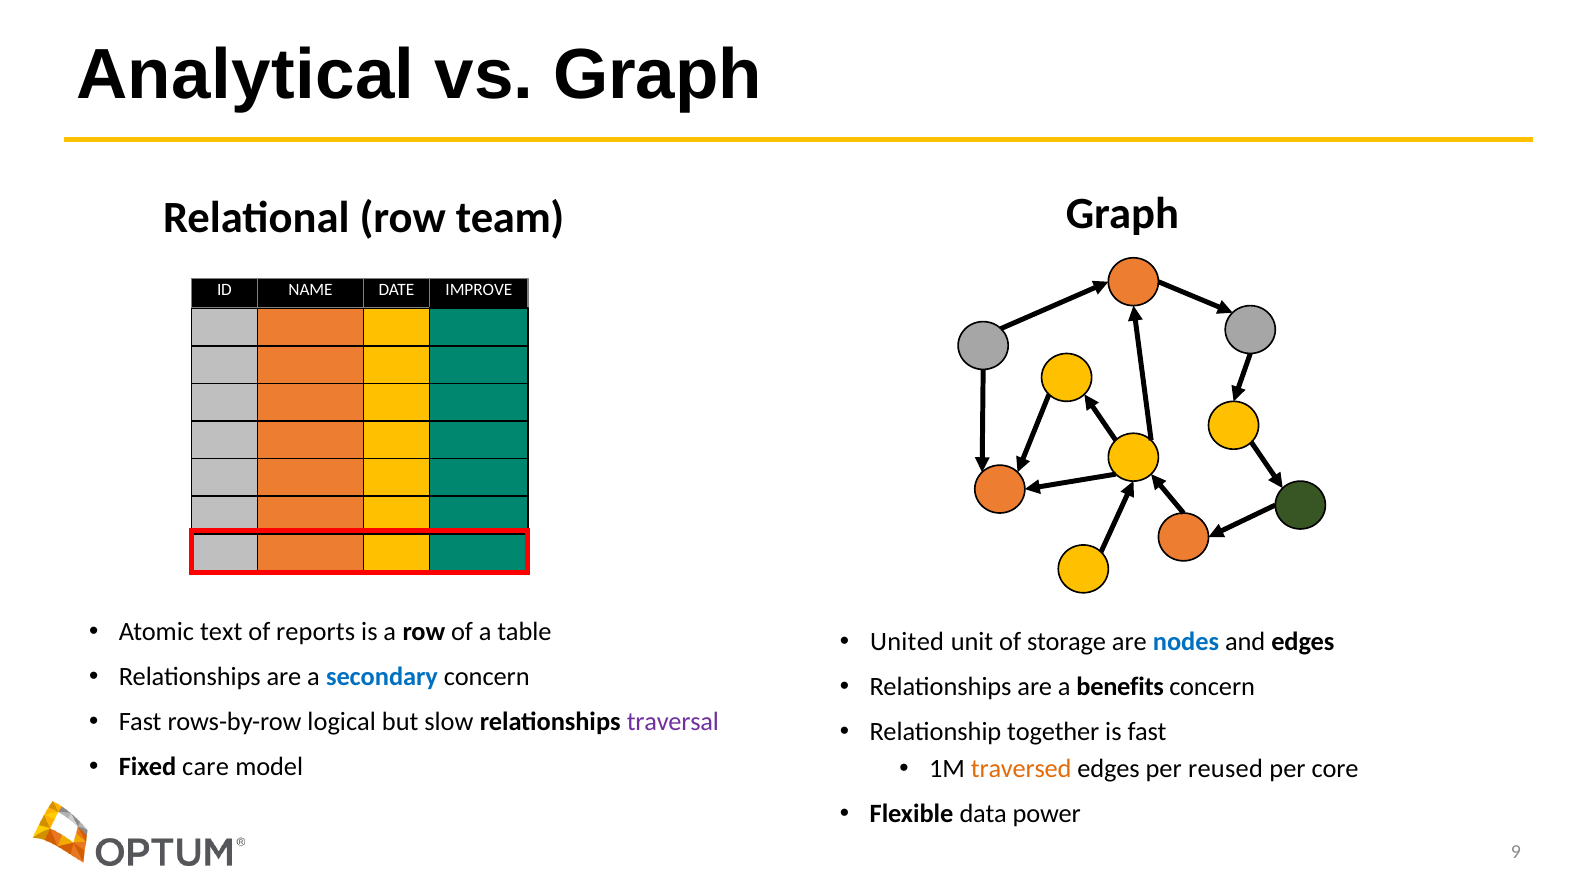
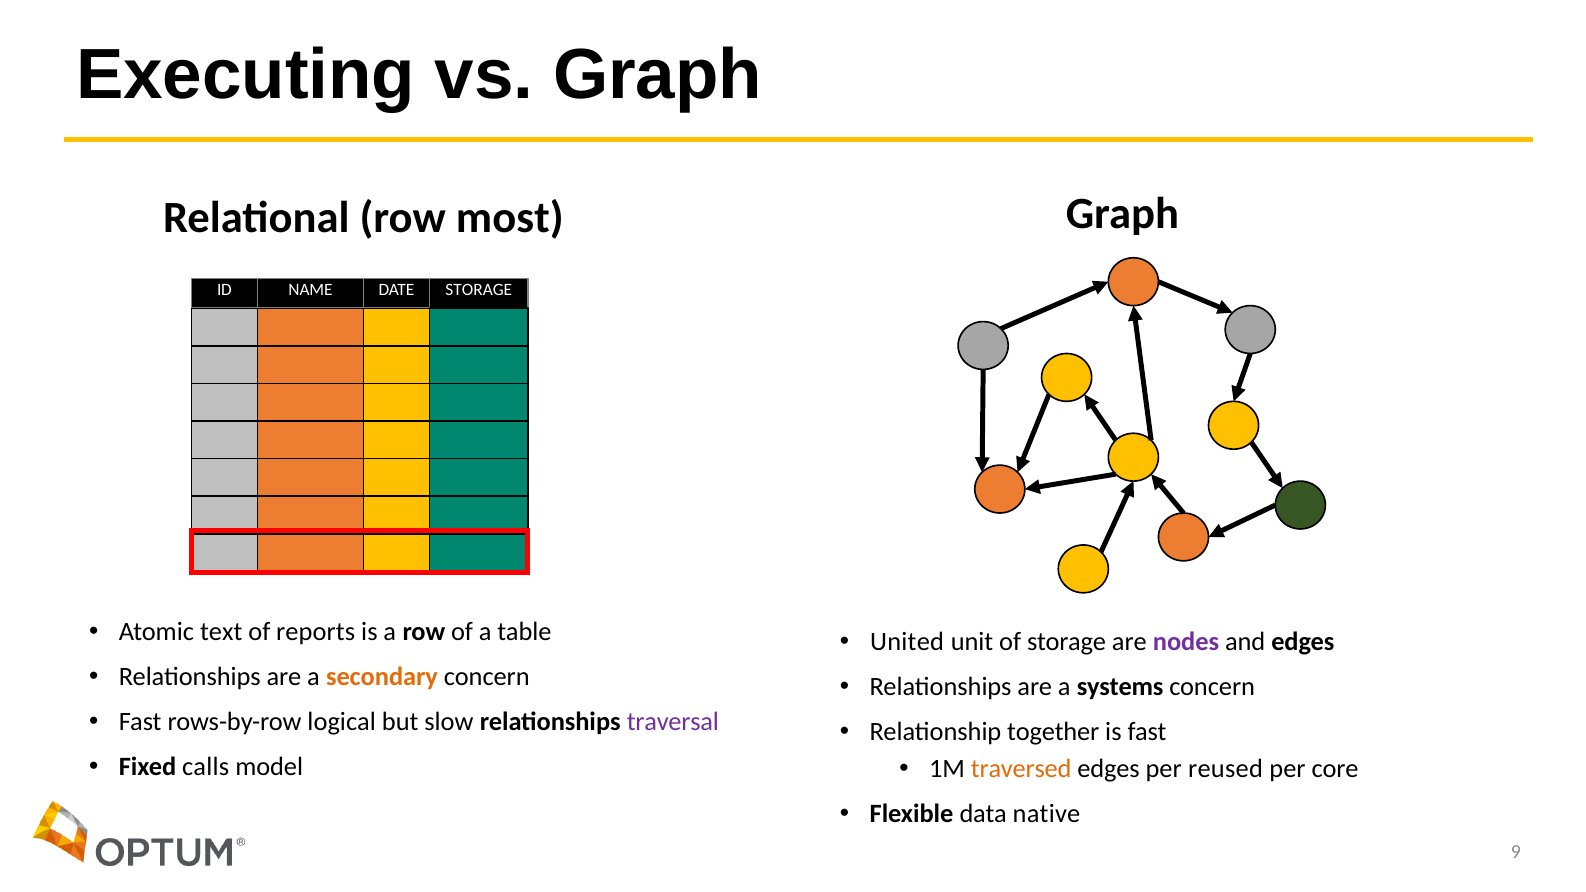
Analytical: Analytical -> Executing
team: team -> most
DATE IMPROVE: IMPROVE -> STORAGE
nodes colour: blue -> purple
secondary colour: blue -> orange
benefits: benefits -> systems
care: care -> calls
power: power -> native
